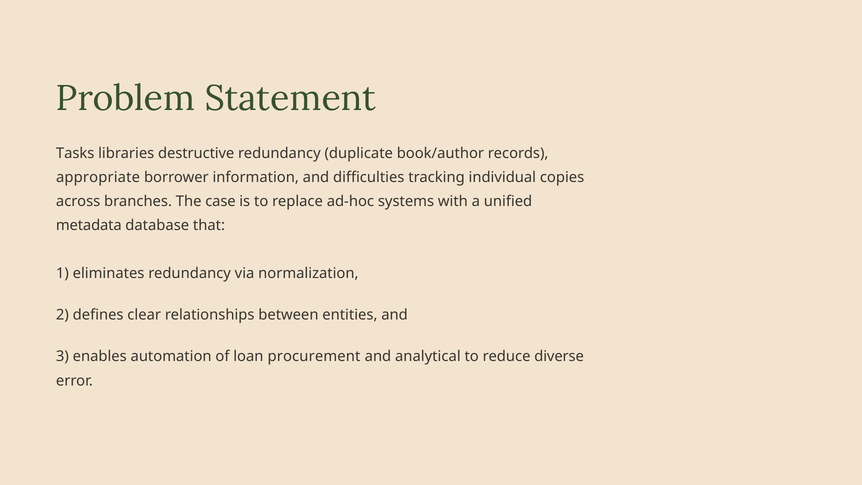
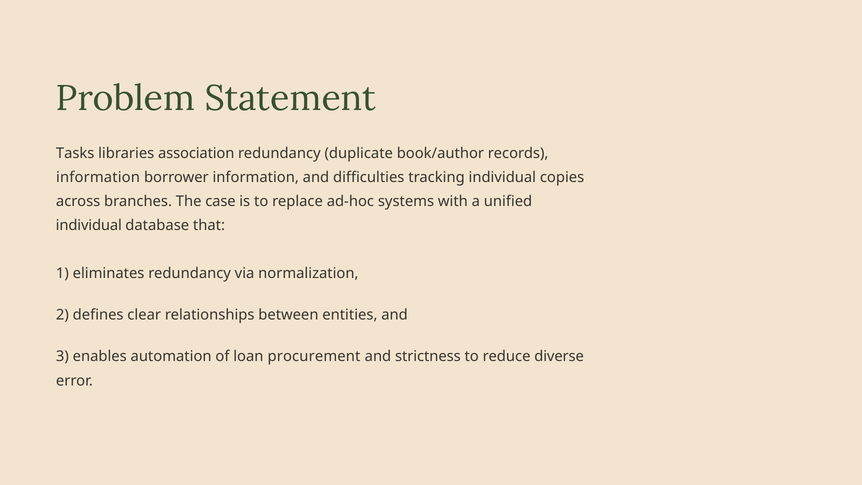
destructive: destructive -> association
appropriate at (98, 177): appropriate -> information
metadata at (89, 225): metadata -> individual
analytical: analytical -> strictness
